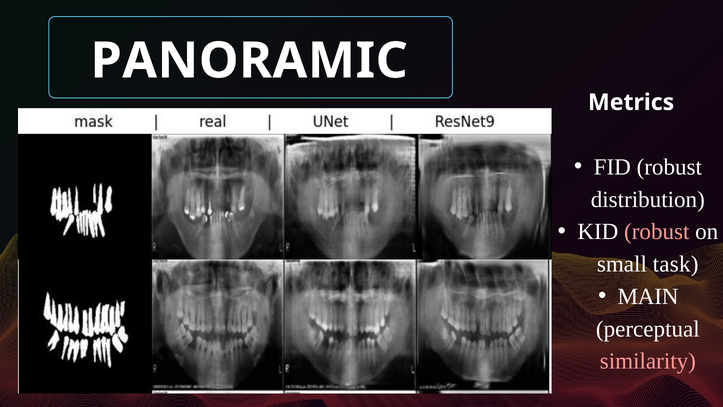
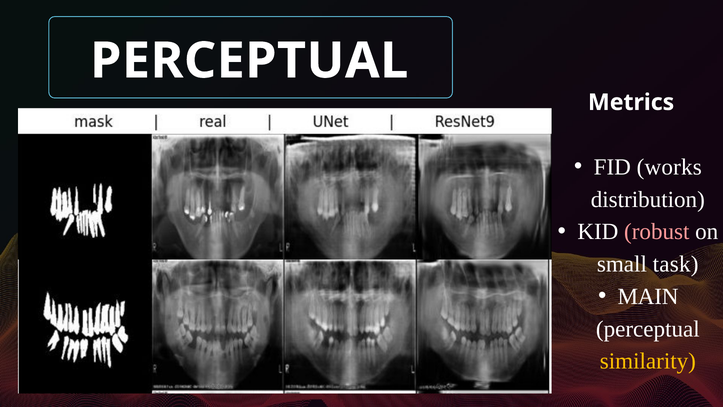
PANORAMIC at (249, 61): PANORAMIC -> PERCEPTUAL
FID robust: robust -> works
similarity colour: pink -> yellow
